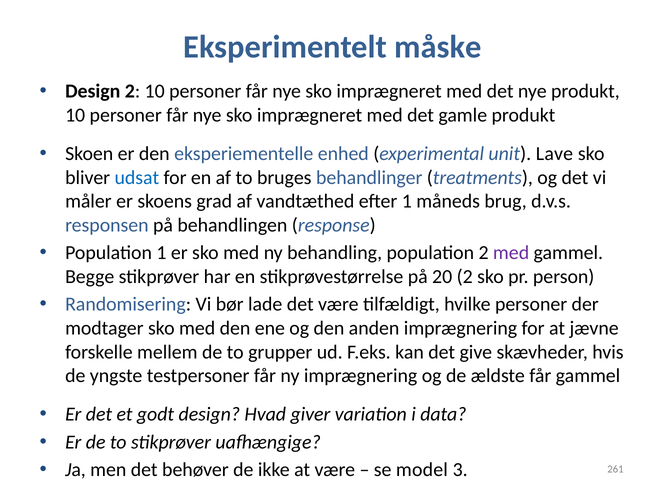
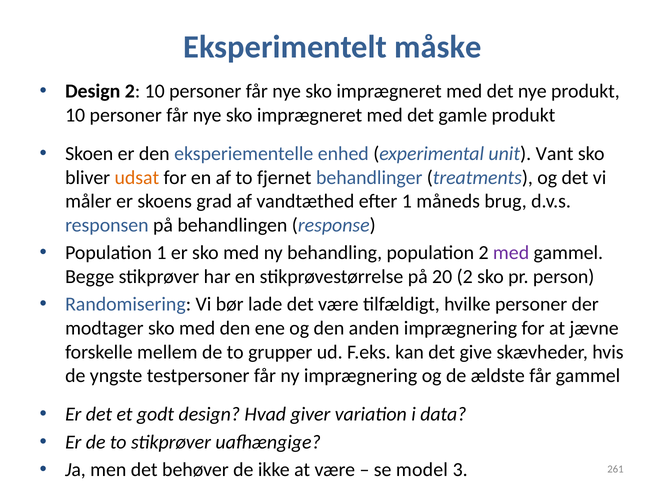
Lave: Lave -> Vant
udsat colour: blue -> orange
bruges: bruges -> fjernet
